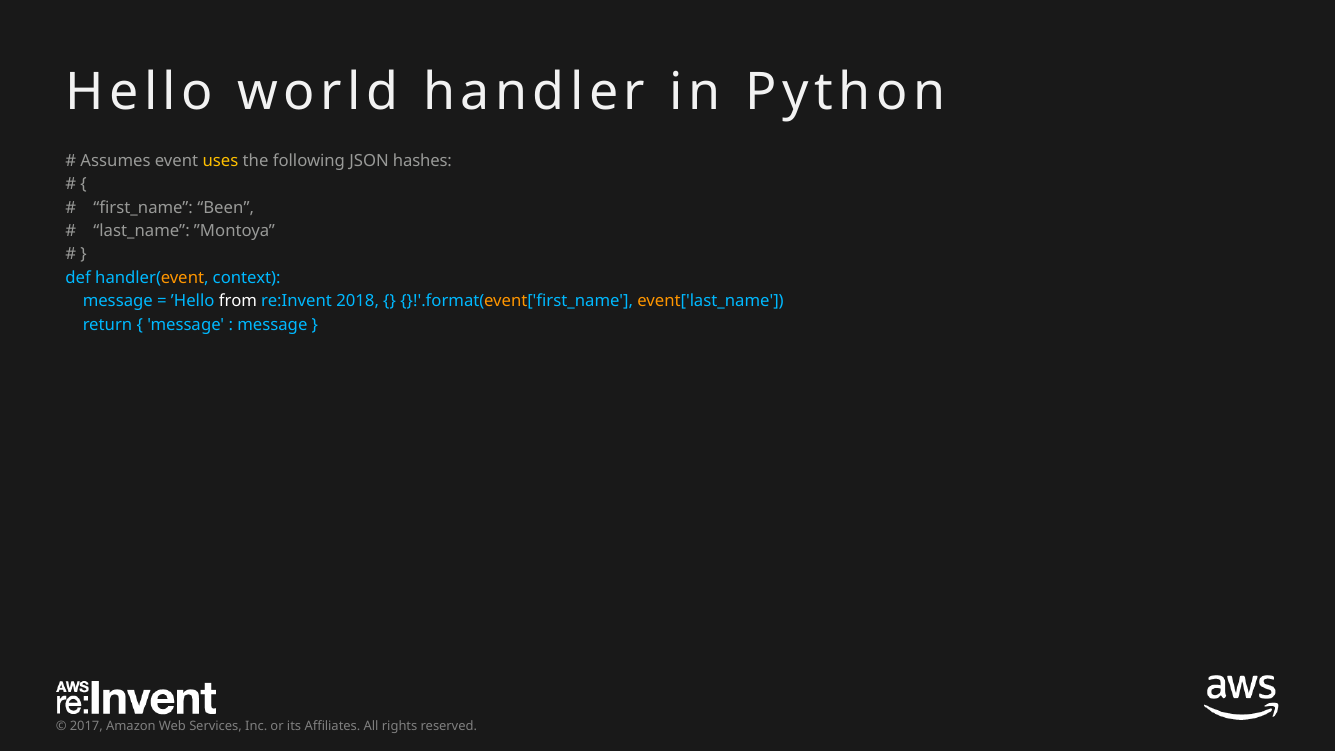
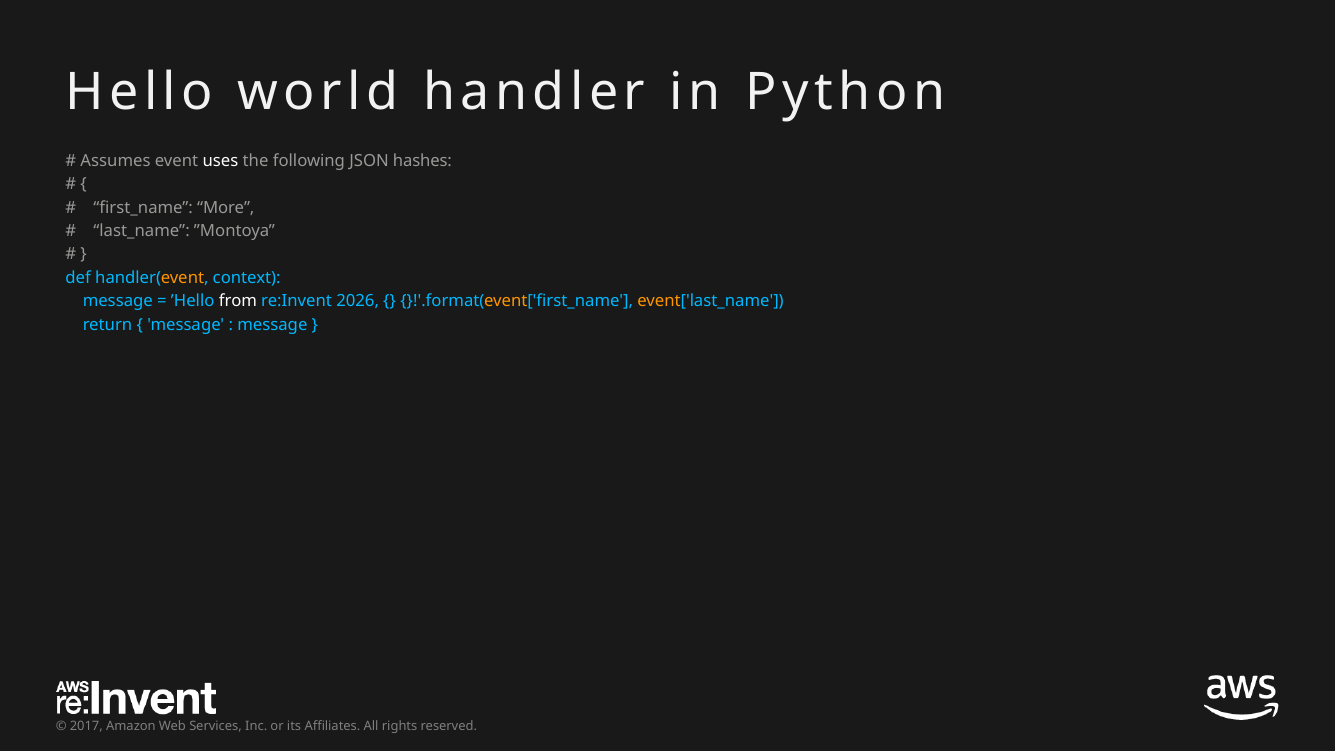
uses colour: yellow -> white
Been: Been -> More
2018: 2018 -> 2026
